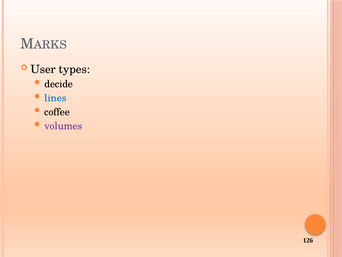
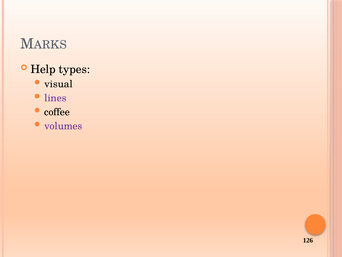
User: User -> Help
decide: decide -> visual
lines colour: blue -> purple
